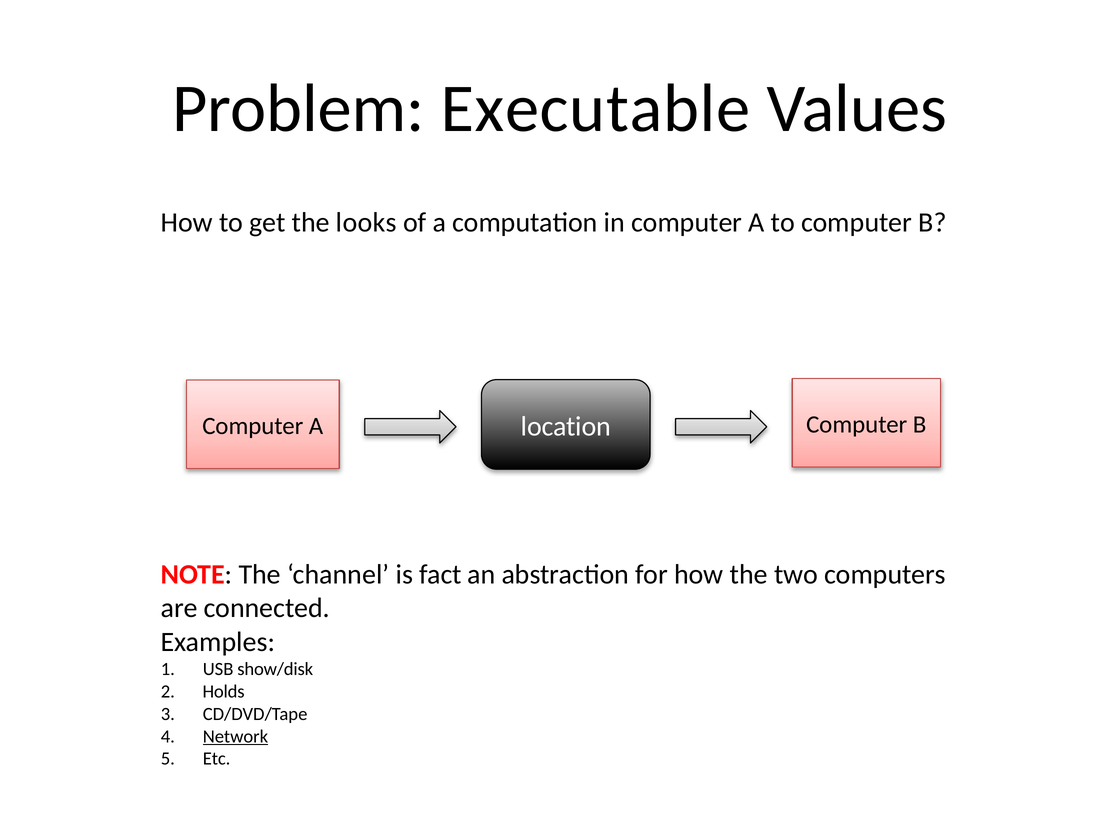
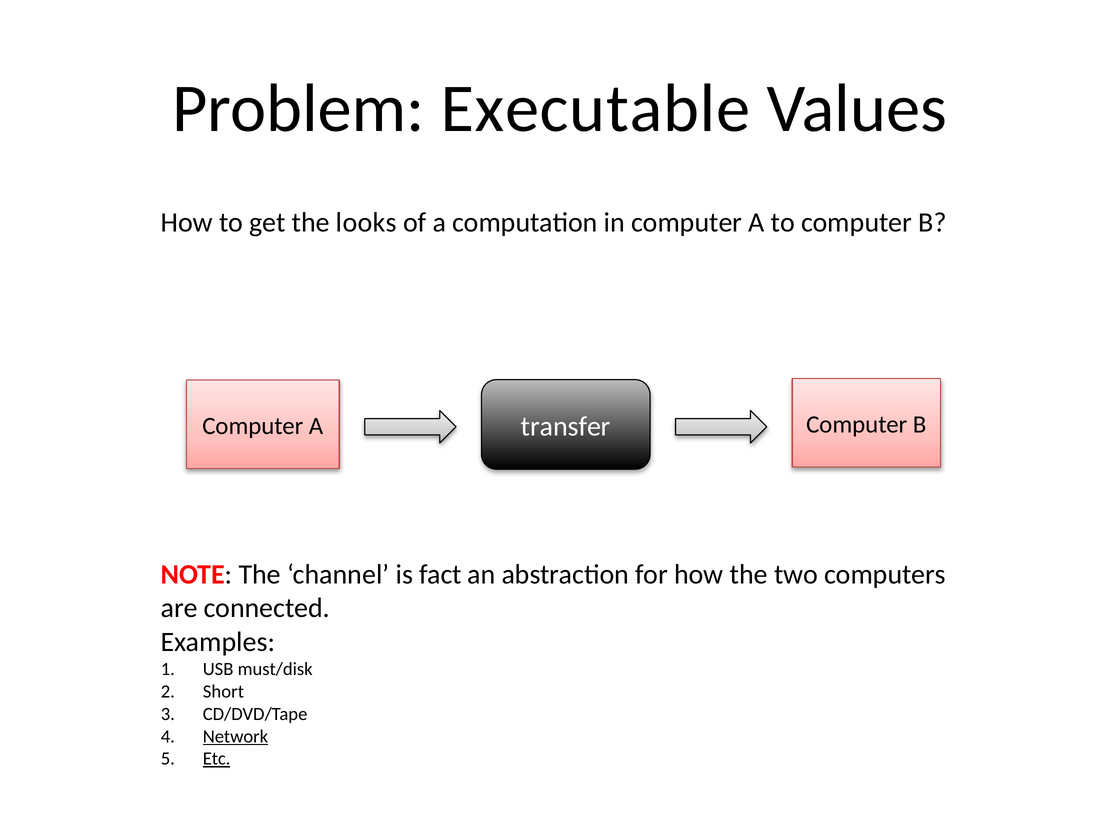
location: location -> transfer
show/disk: show/disk -> must/disk
Holds: Holds -> Short
Etc underline: none -> present
